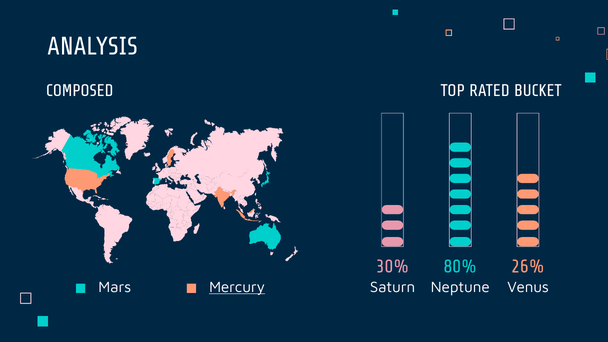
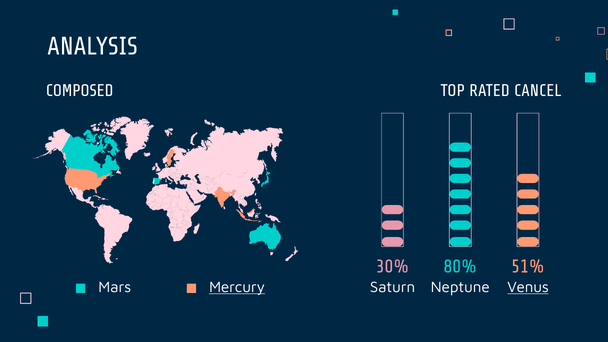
BUCKET: BUCKET -> CANCEL
26%: 26% -> 51%
Venus underline: none -> present
